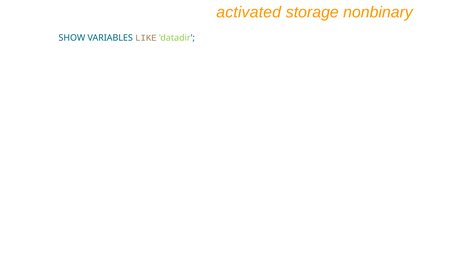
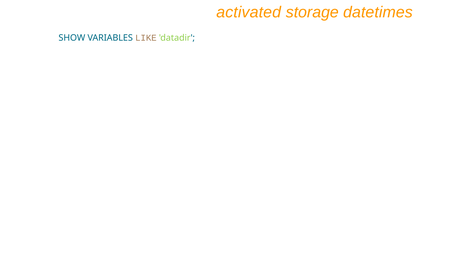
nonbinary: nonbinary -> datetimes
